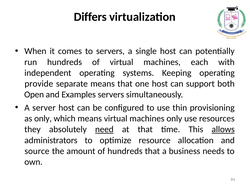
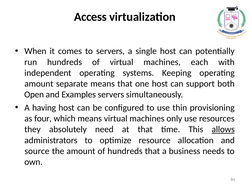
Differs: Differs -> Access
provide at (39, 84): provide -> amount
server: server -> having
as only: only -> four
need underline: present -> none
